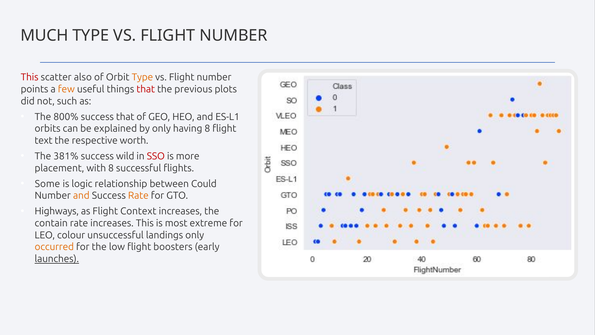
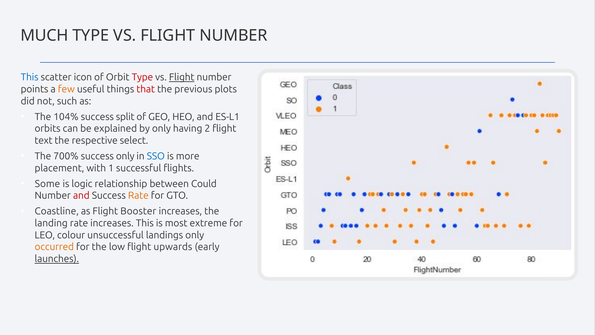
This at (30, 77) colour: red -> blue
also: also -> icon
Type at (142, 77) colour: orange -> red
Flight at (182, 77) underline: none -> present
800%: 800% -> 104%
success that: that -> split
having 8: 8 -> 2
worth: worth -> select
381%: 381% -> 700%
success wild: wild -> only
SSO colour: red -> blue
with 8: 8 -> 1
and at (81, 196) colour: orange -> red
Highways: Highways -> Coastline
Context: Context -> Booster
contain: contain -> landing
boosters: boosters -> upwards
